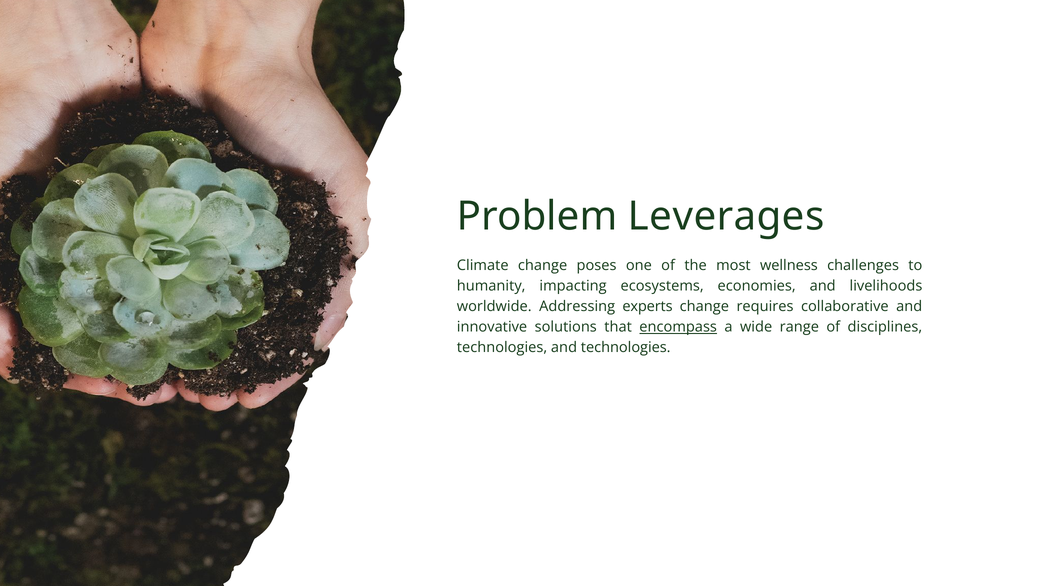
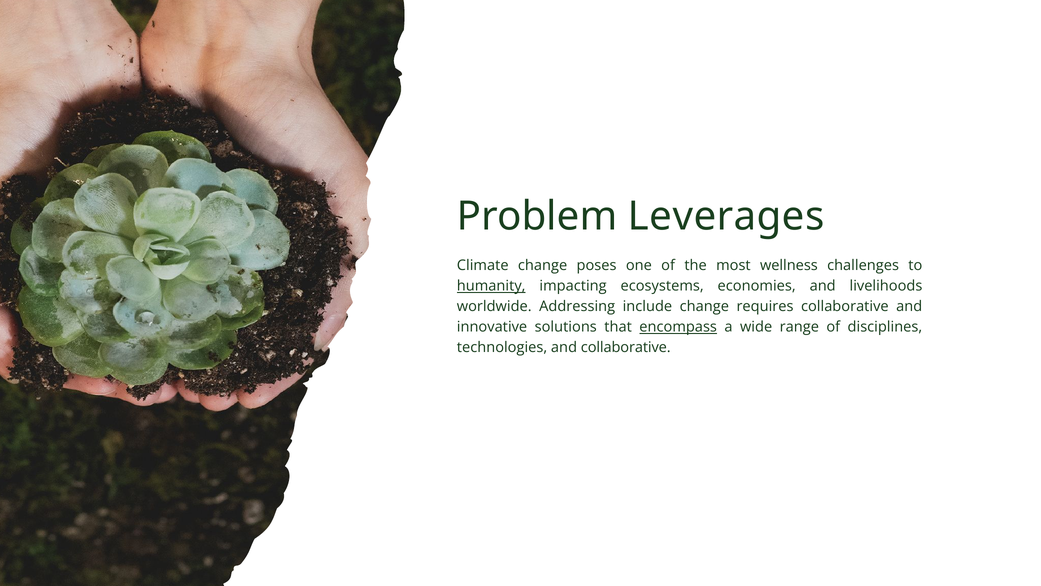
humanity underline: none -> present
experts: experts -> include
and technologies: technologies -> collaborative
